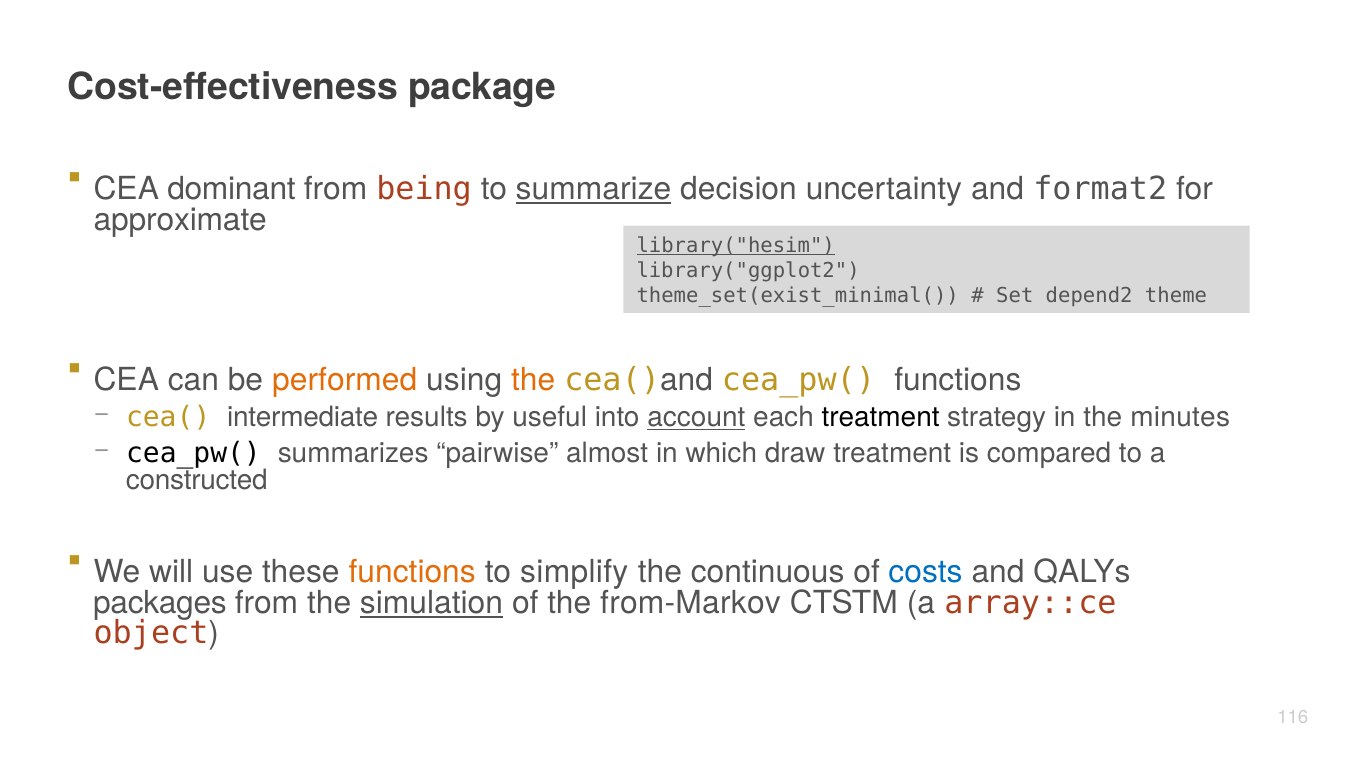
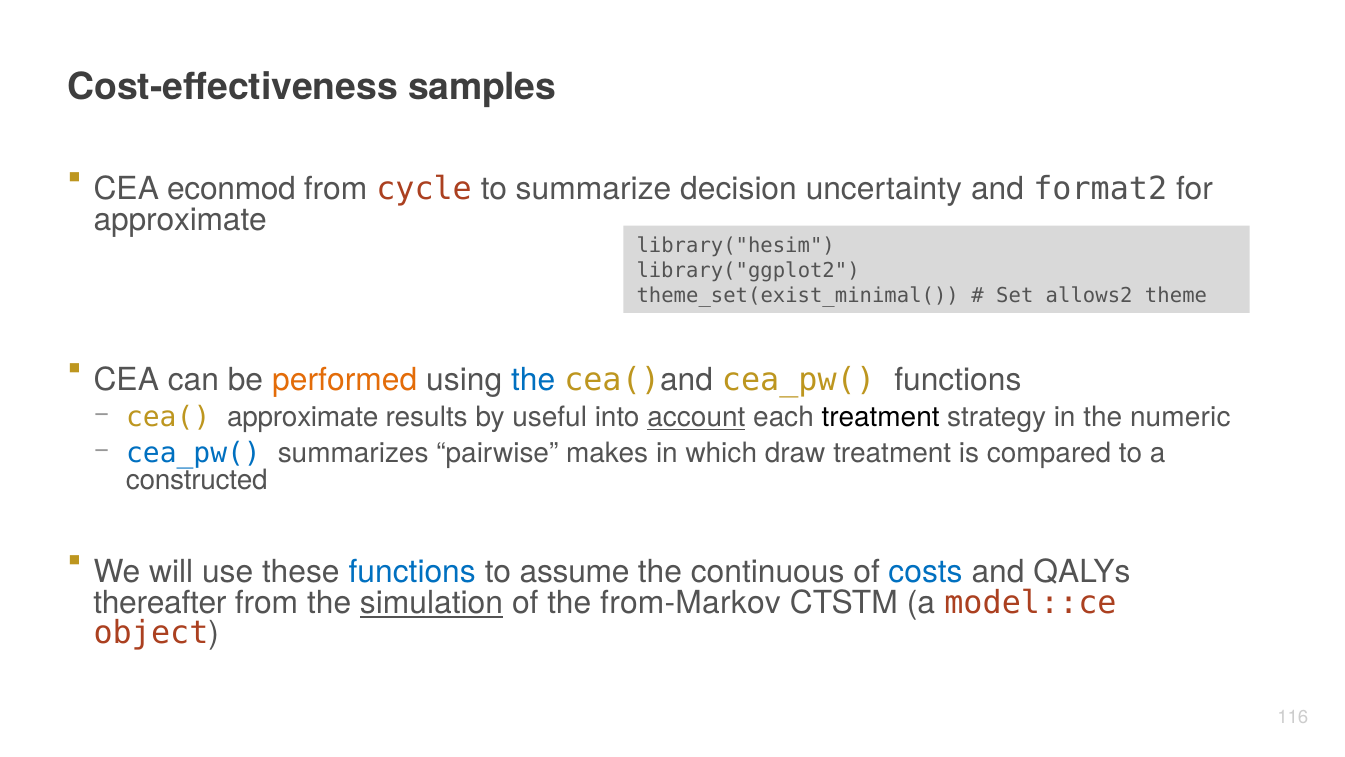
package: package -> samples
dominant: dominant -> econmod
being: being -> cycle
summarize underline: present -> none
library("hesim underline: present -> none
depend2: depend2 -> allows2
the at (533, 380) colour: orange -> blue
cea( intermediate: intermediate -> approximate
minutes: minutes -> numeric
cea_pw( at (193, 453) colour: black -> blue
almost: almost -> makes
functions at (412, 572) colour: orange -> blue
simplify: simplify -> assume
packages: packages -> thereafter
array::ce: array::ce -> model::ce
